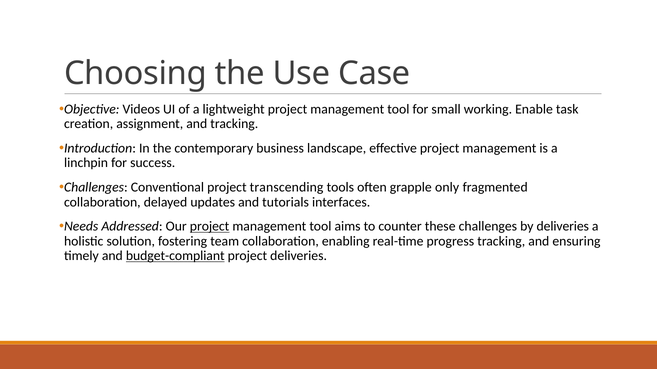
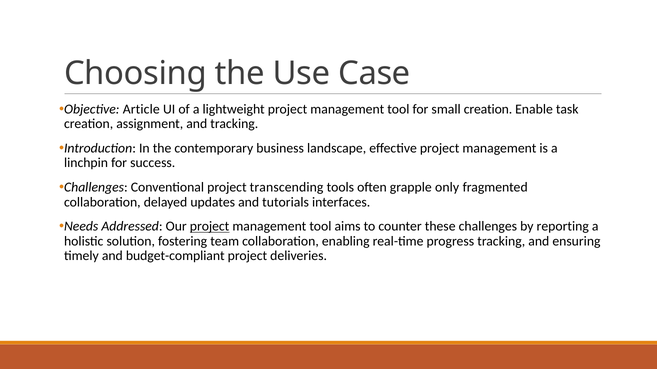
Videos: Videos -> Article
small working: working -> creation
by deliveries: deliveries -> reporting
budget-compliant underline: present -> none
